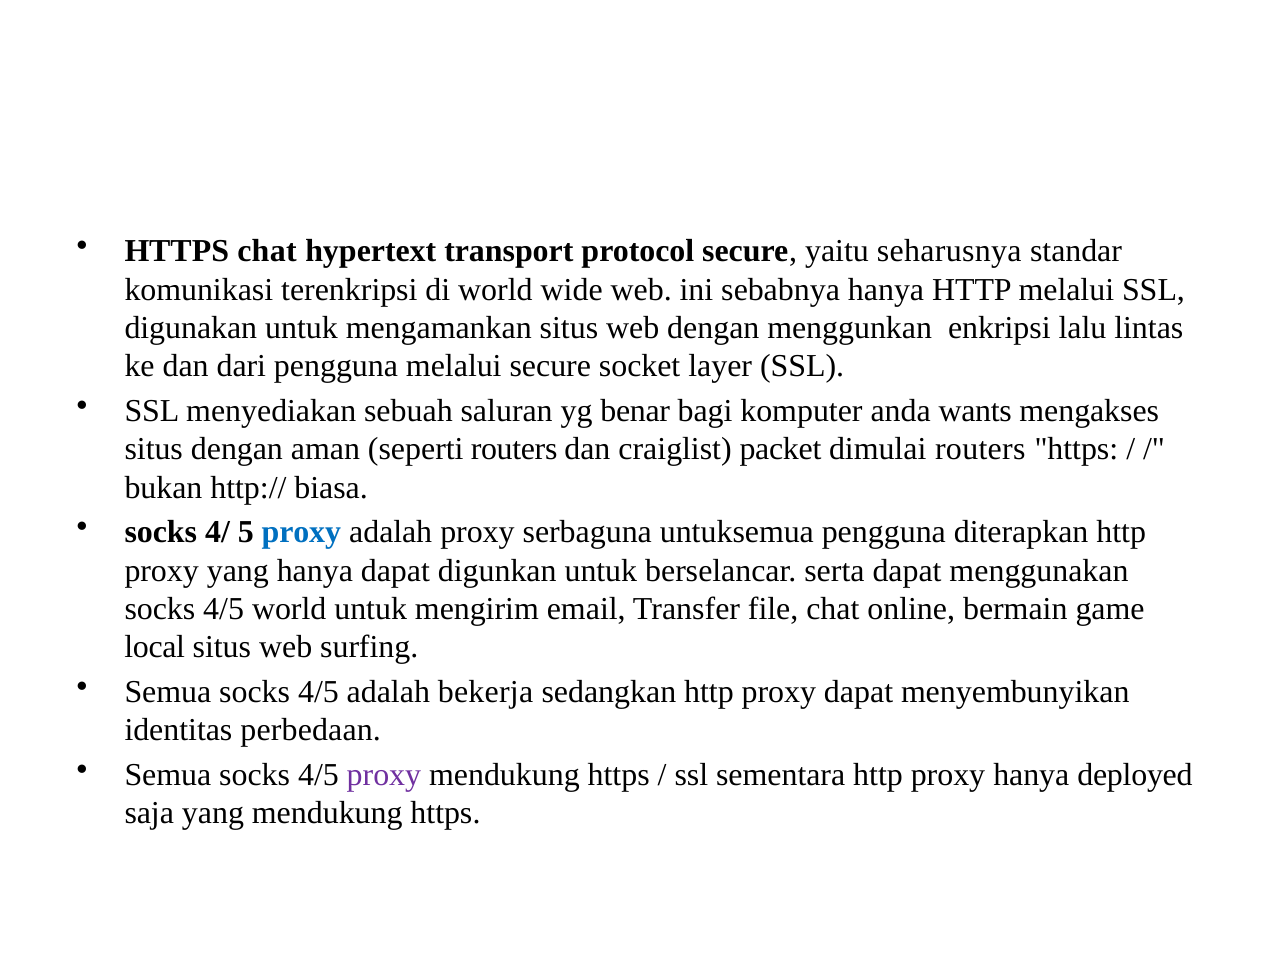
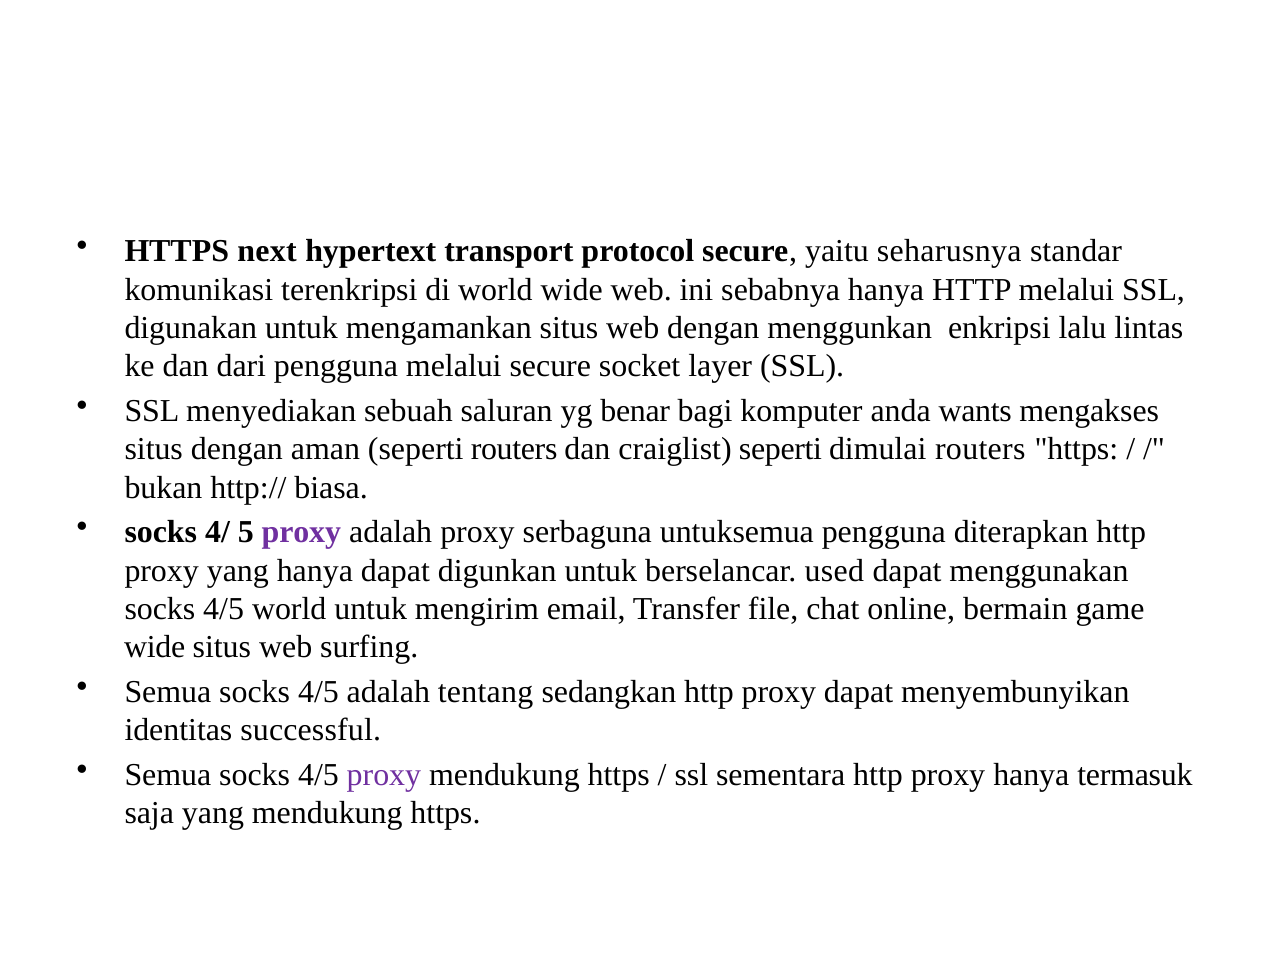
HTTPS chat: chat -> next
craiglist packet: packet -> seperti
proxy at (301, 532) colour: blue -> purple
serta: serta -> used
local at (155, 647): local -> wide
bekerja: bekerja -> tentang
perbedaan: perbedaan -> successful
deployed: deployed -> termasuk
